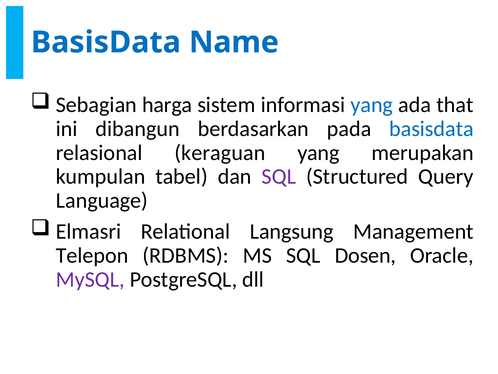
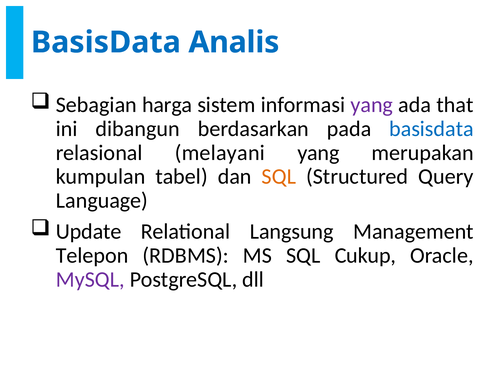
Name: Name -> Analis
yang at (372, 105) colour: blue -> purple
keraguan: keraguan -> melayani
SQL at (279, 176) colour: purple -> orange
Elmasri: Elmasri -> Update
Dosen: Dosen -> Cukup
